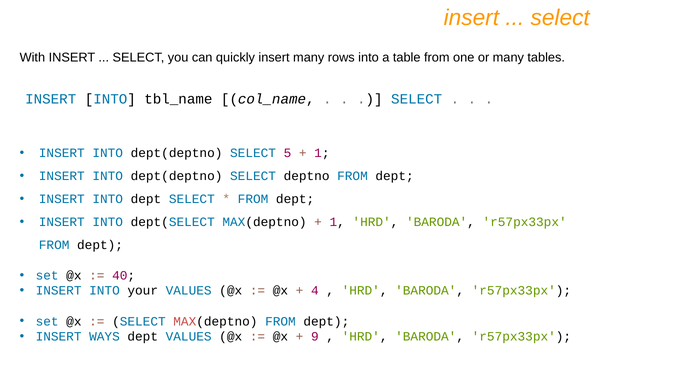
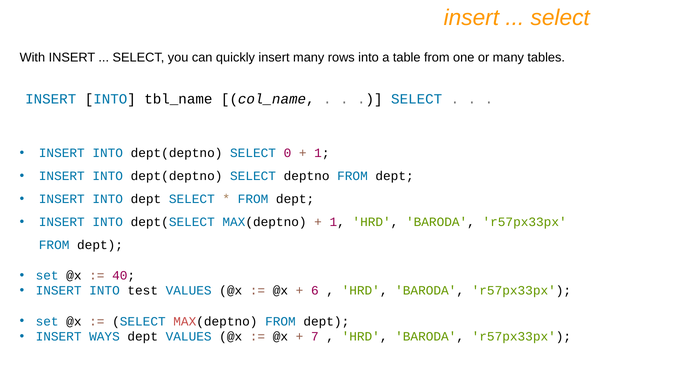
5: 5 -> 0
your: your -> test
4: 4 -> 6
9: 9 -> 7
